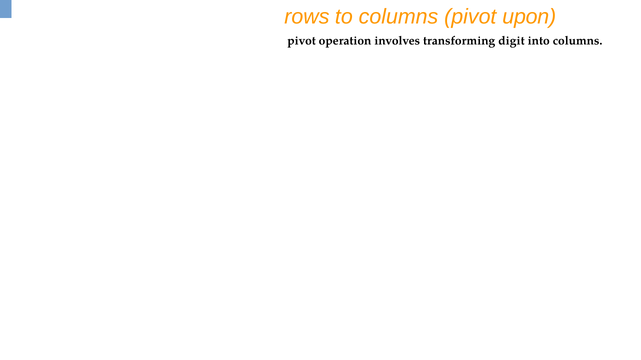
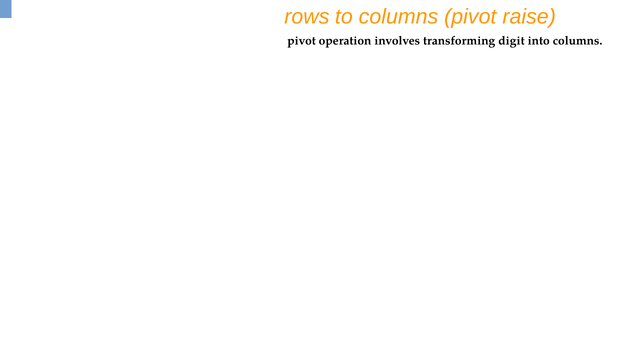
upon: upon -> raise
